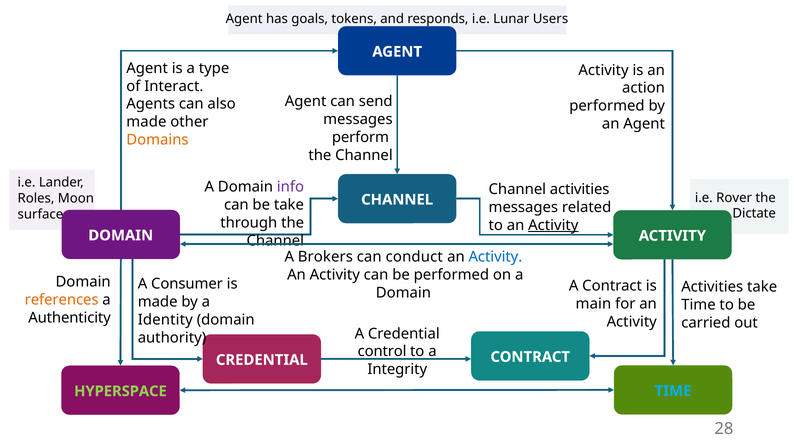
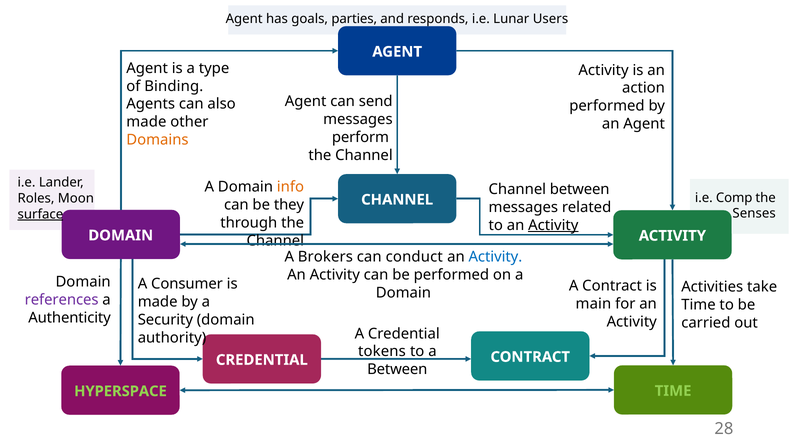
tokens: tokens -> parties
Interact: Interact -> Binding
info colour: purple -> orange
activities at (580, 189): activities -> between
Rover: Rover -> Comp
be take: take -> they
Dictate: Dictate -> Senses
surface underline: none -> present
references colour: orange -> purple
Identity: Identity -> Security
control: control -> tokens
Integrity at (397, 369): Integrity -> Between
TIME at (673, 391) colour: light blue -> light green
